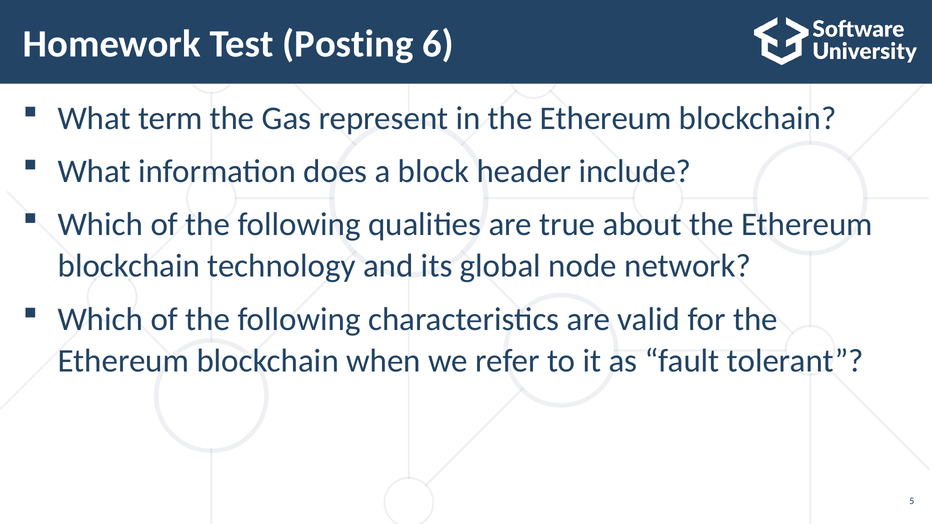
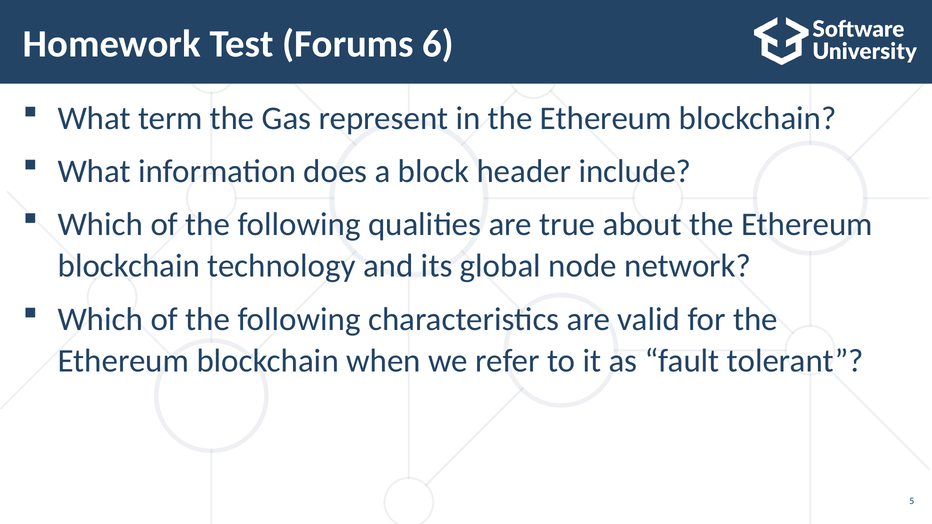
Posting: Posting -> Forums
